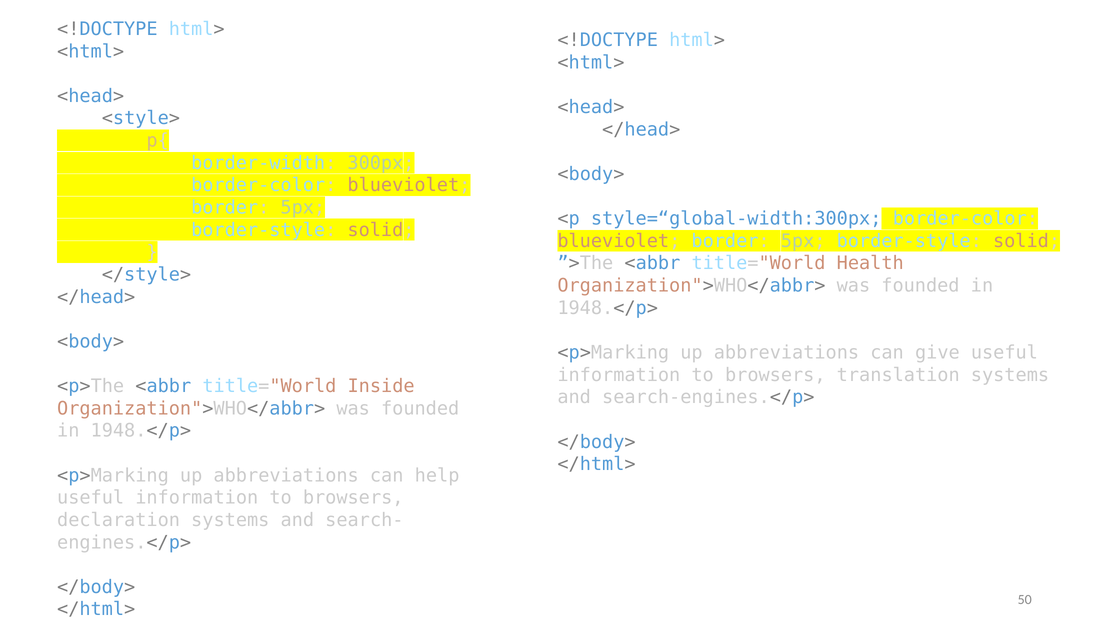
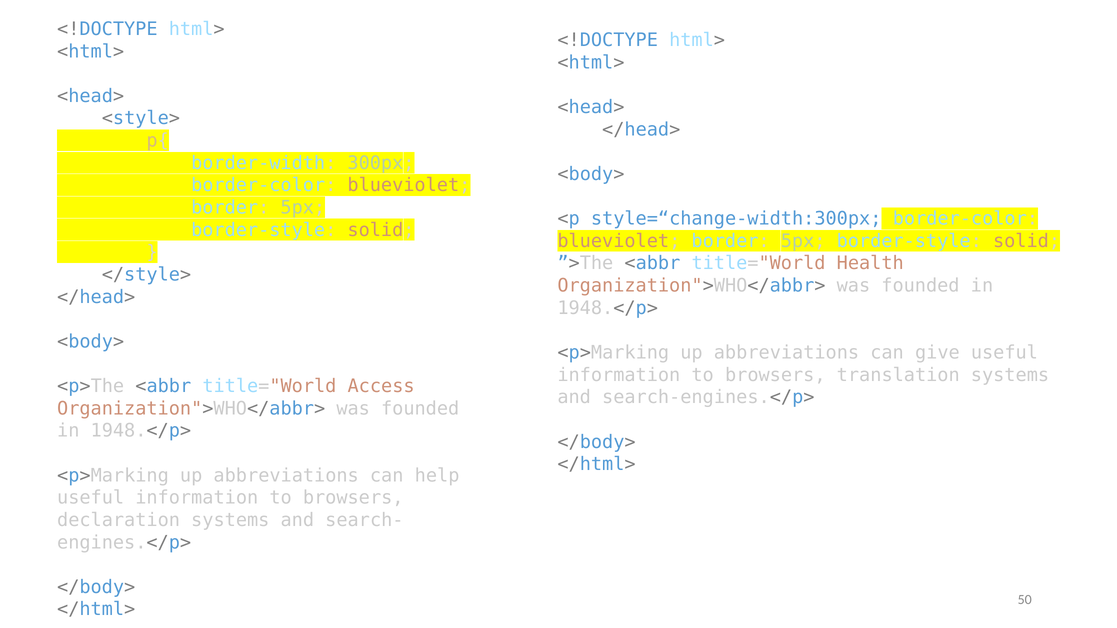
style=“global-width:300px: style=“global-width:300px -> style=“change-width:300px
Inside: Inside -> Access
